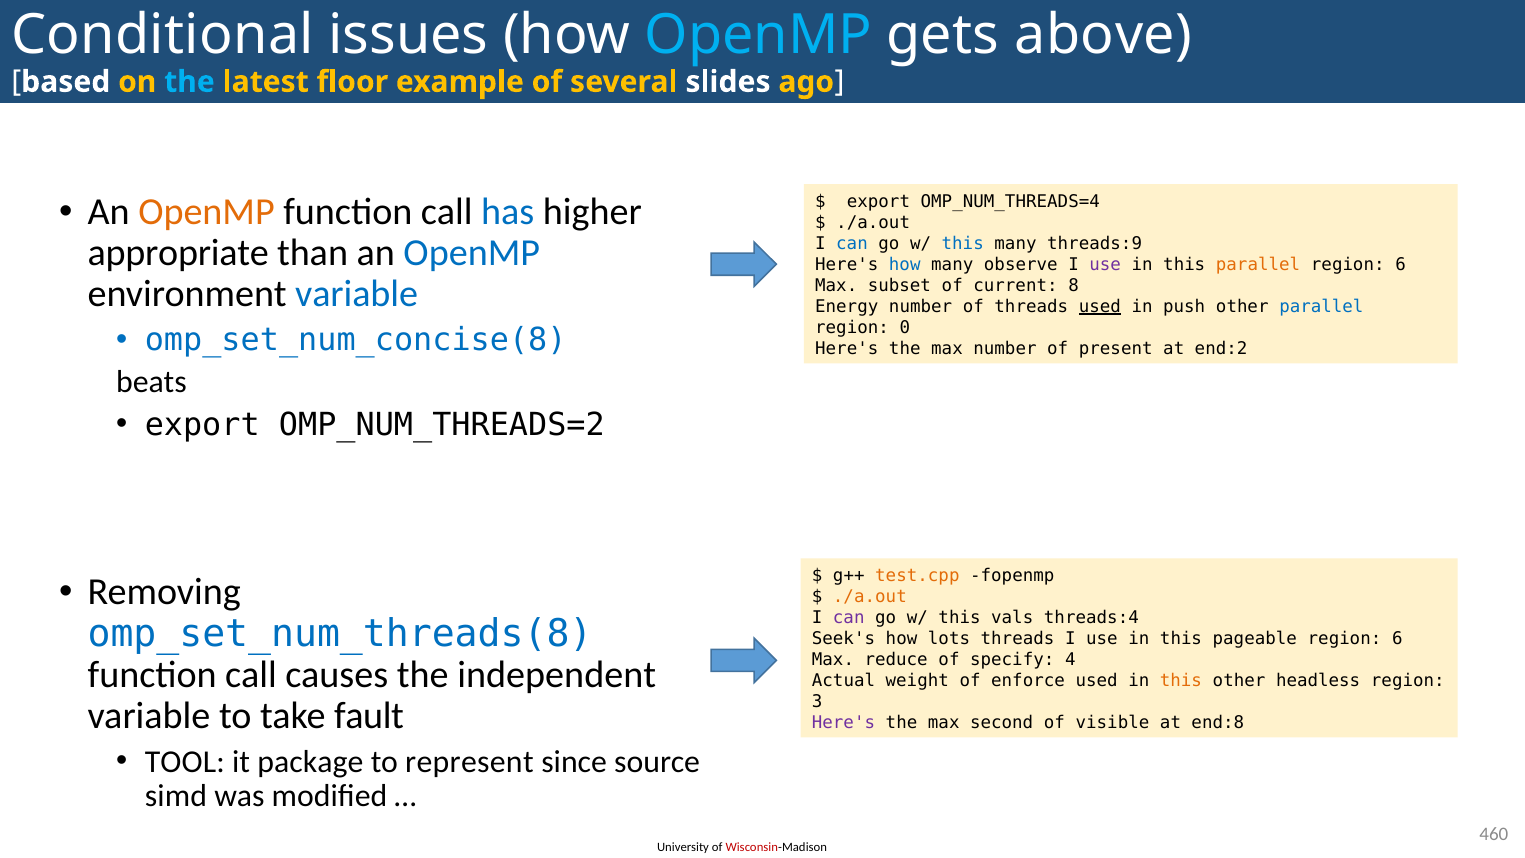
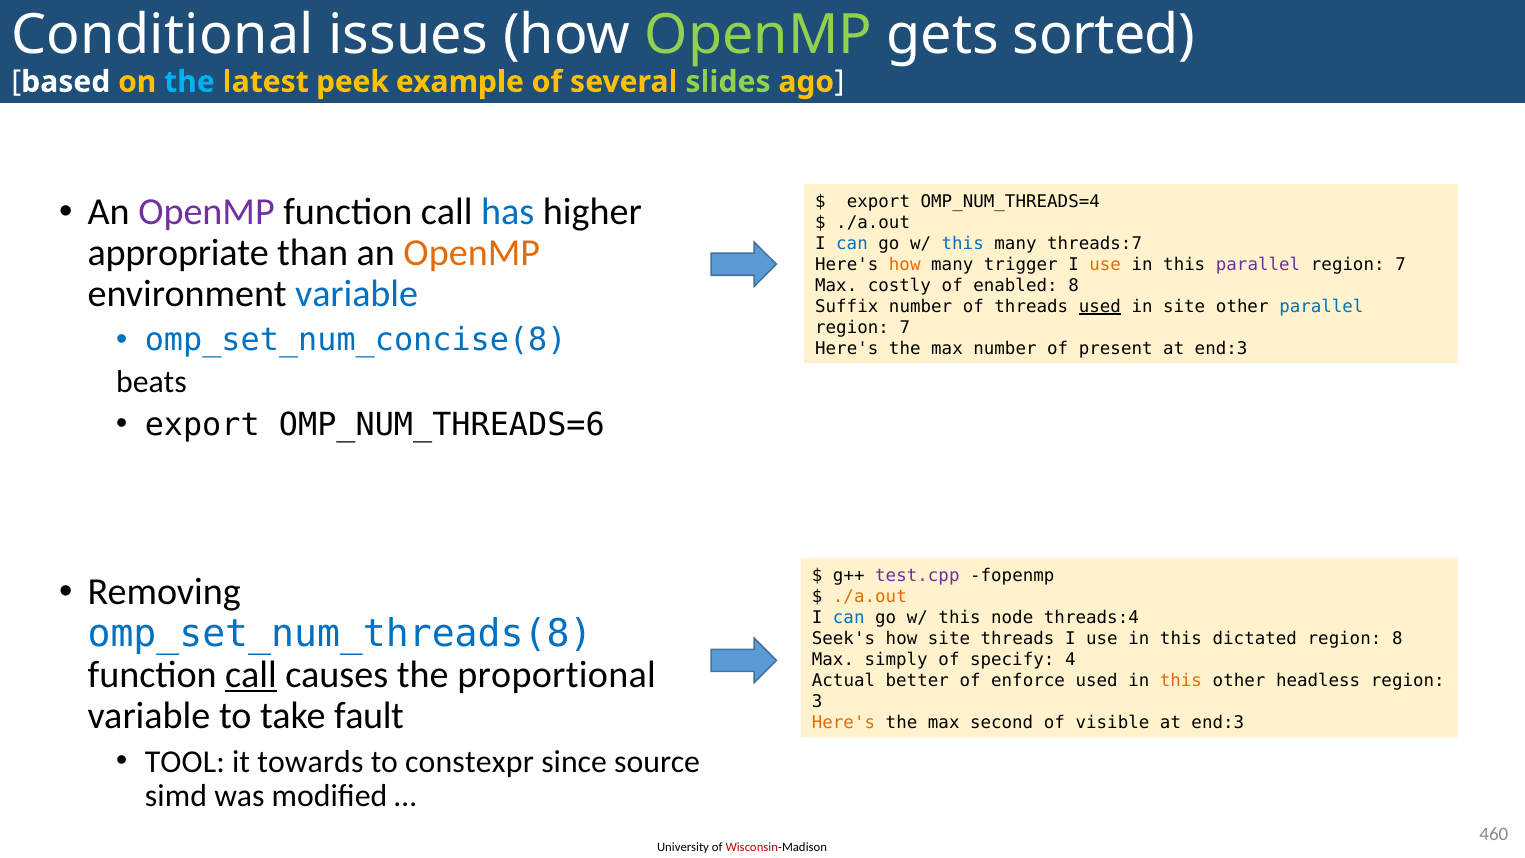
OpenMP at (759, 35) colour: light blue -> light green
above: above -> sorted
floor: floor -> peek
slides colour: white -> light green
OpenMP at (207, 212) colour: orange -> purple
threads:9: threads:9 -> threads:7
OpenMP at (472, 253) colour: blue -> orange
how at (905, 264) colour: blue -> orange
observe: observe -> trigger
use at (1105, 264) colour: purple -> orange
parallel at (1258, 264) colour: orange -> purple
6 at (1401, 264): 6 -> 7
subset: subset -> costly
current: current -> enabled
Energy: Energy -> Suffix
in push: push -> site
0 at (905, 327): 0 -> 7
end:2 at (1221, 348): end:2 -> end:3
OMP_NUM_THREADS=2: OMP_NUM_THREADS=2 -> OMP_NUM_THREADS=6
test.cpp colour: orange -> purple
can at (849, 617) colour: purple -> blue
vals: vals -> node
how lots: lots -> site
pageable: pageable -> dictated
6 at (1397, 638): 6 -> 8
reduce: reduce -> simply
call at (251, 675) underline: none -> present
independent: independent -> proportional
weight: weight -> better
Here's at (844, 722) colour: purple -> orange
end:8 at (1218, 722): end:8 -> end:3
package: package -> towards
represent: represent -> constexpr
